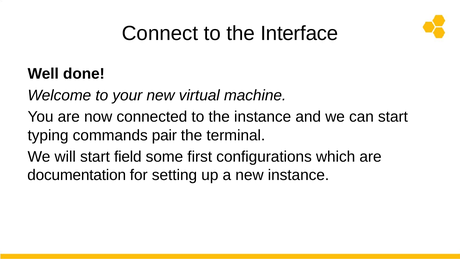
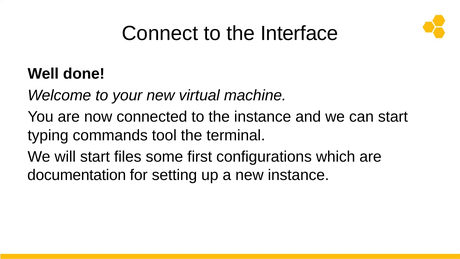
pair: pair -> tool
field: field -> files
